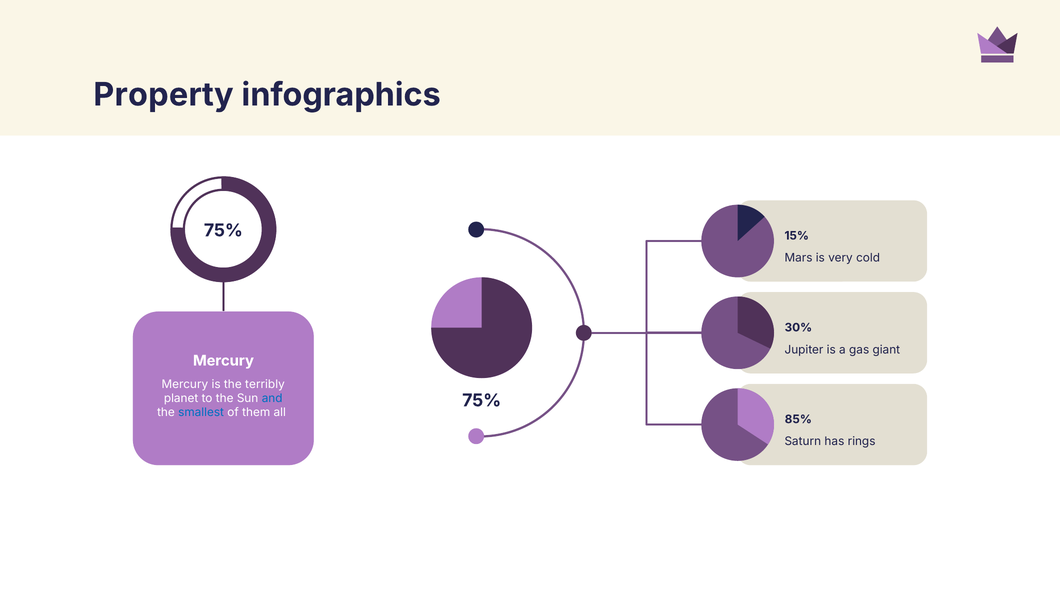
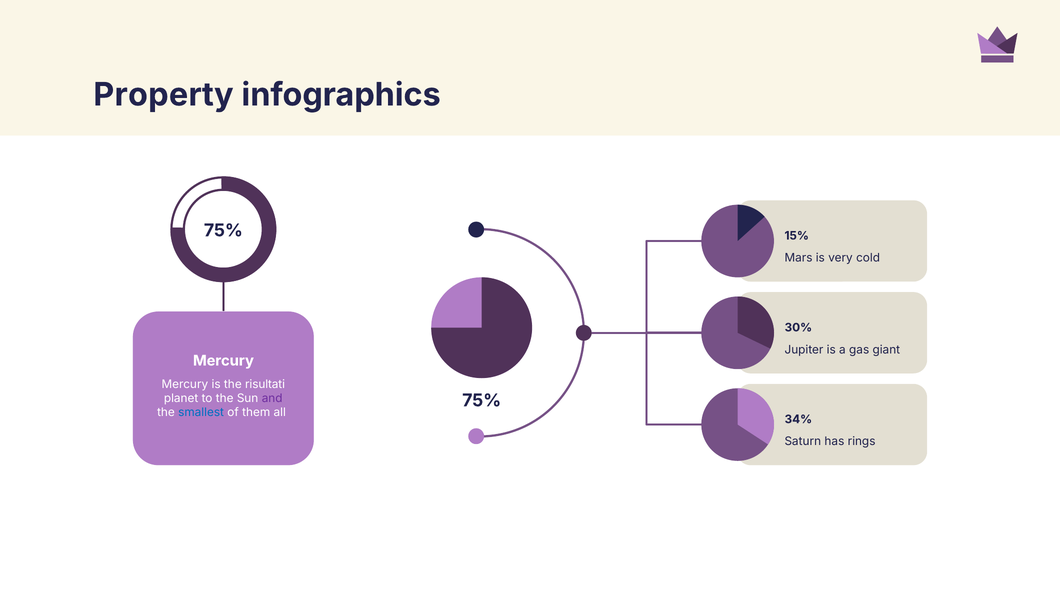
terribly: terribly -> risultati
and colour: blue -> purple
85%: 85% -> 34%
